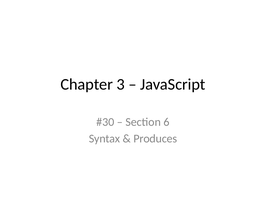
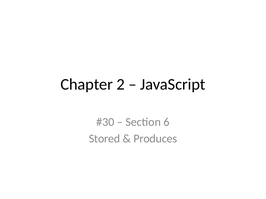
3: 3 -> 2
Syntax: Syntax -> Stored
